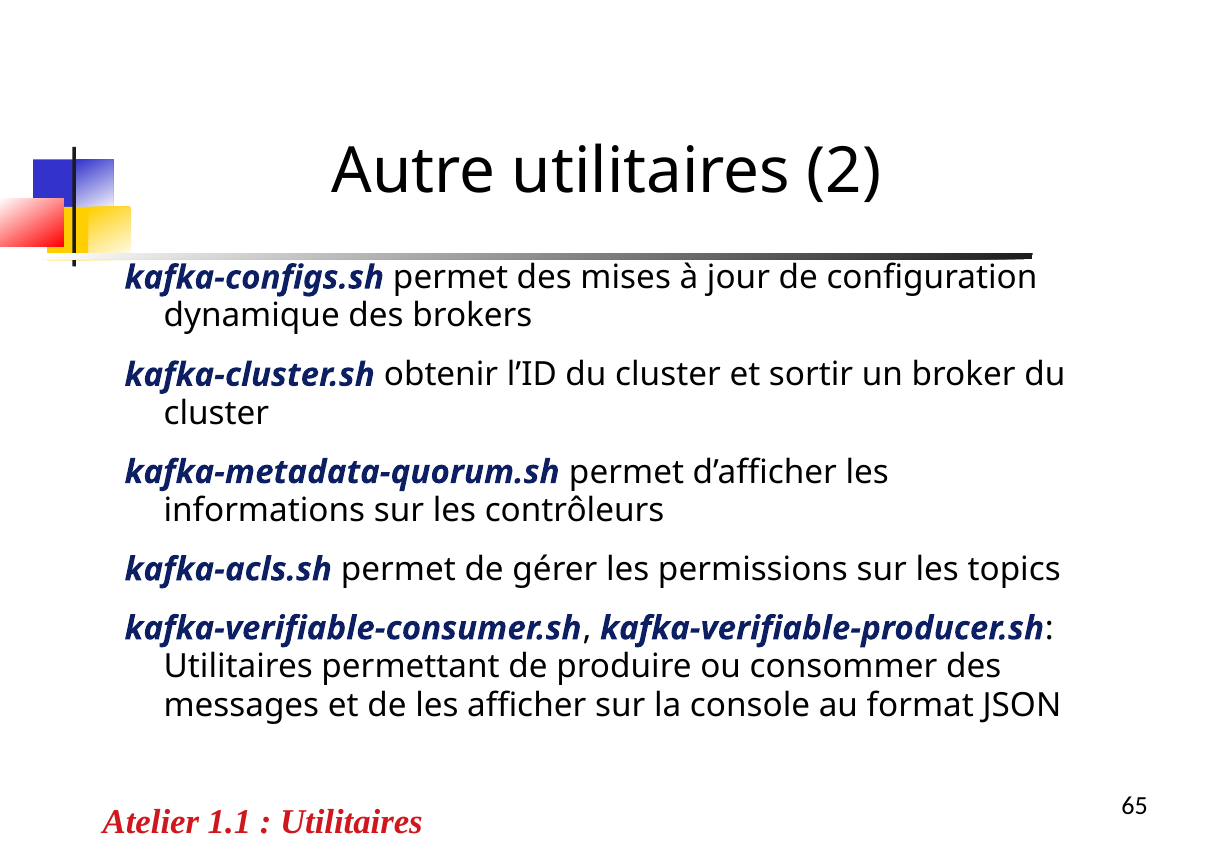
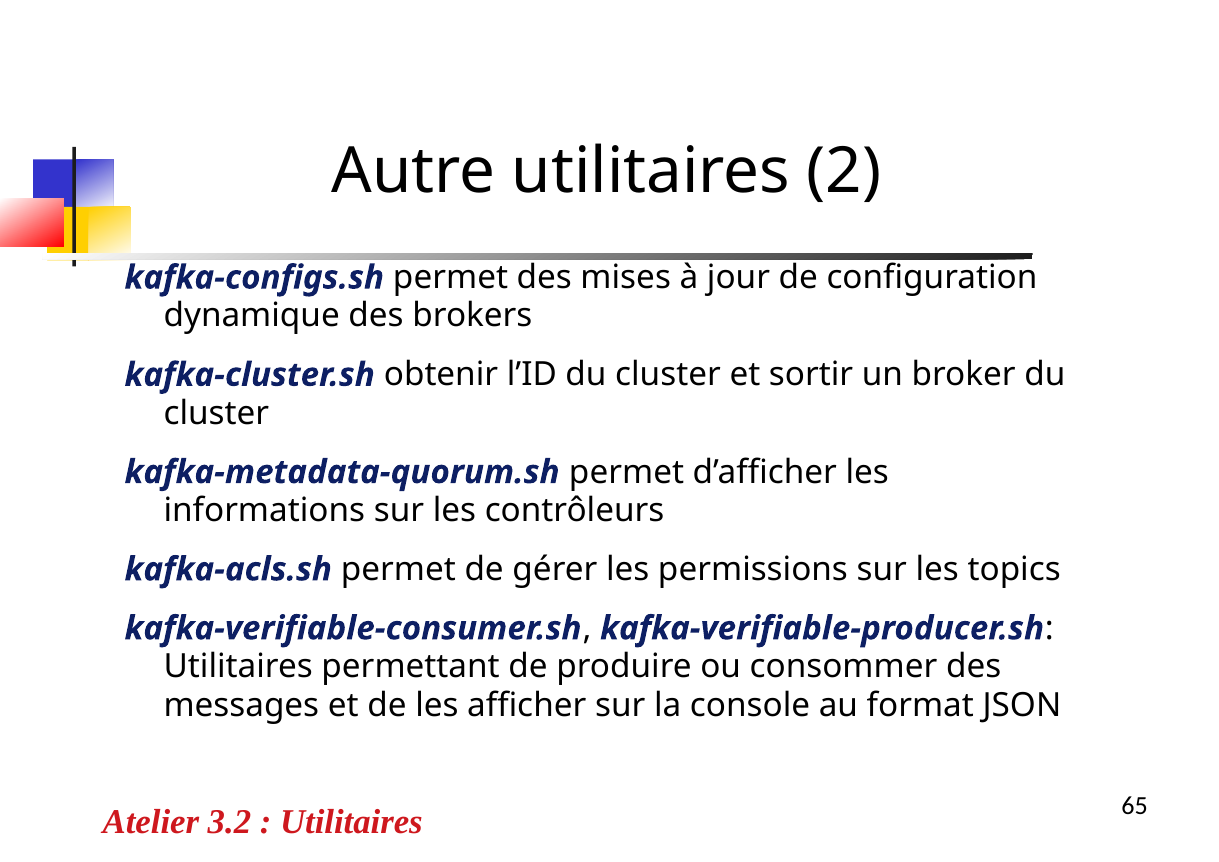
1.1: 1.1 -> 3.2
